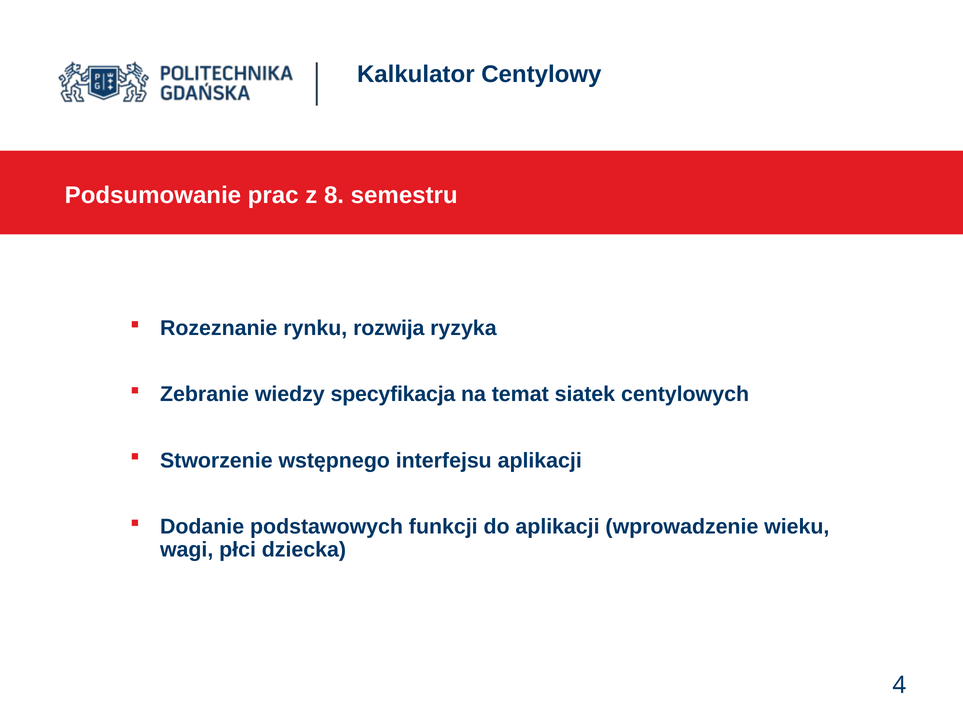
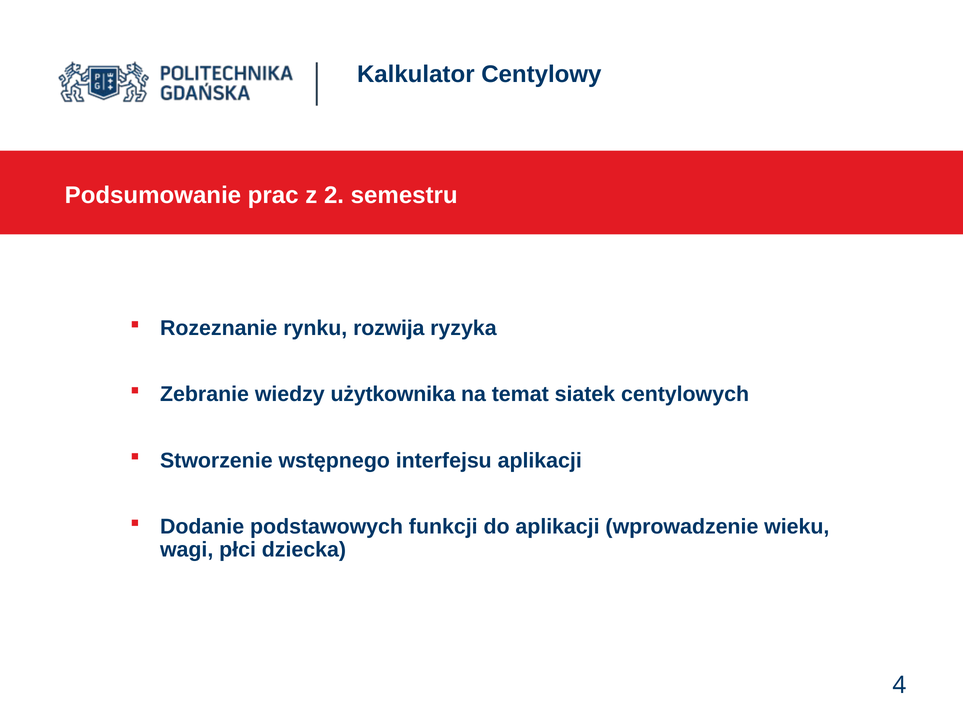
8: 8 -> 2
specyfikacja: specyfikacja -> użytkownika
